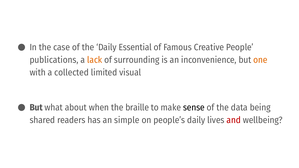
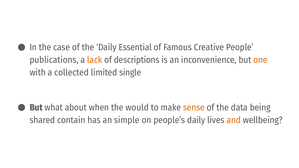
surrounding: surrounding -> descriptions
visual: visual -> single
braille: braille -> would
sense colour: black -> orange
readers: readers -> contain
and colour: red -> orange
